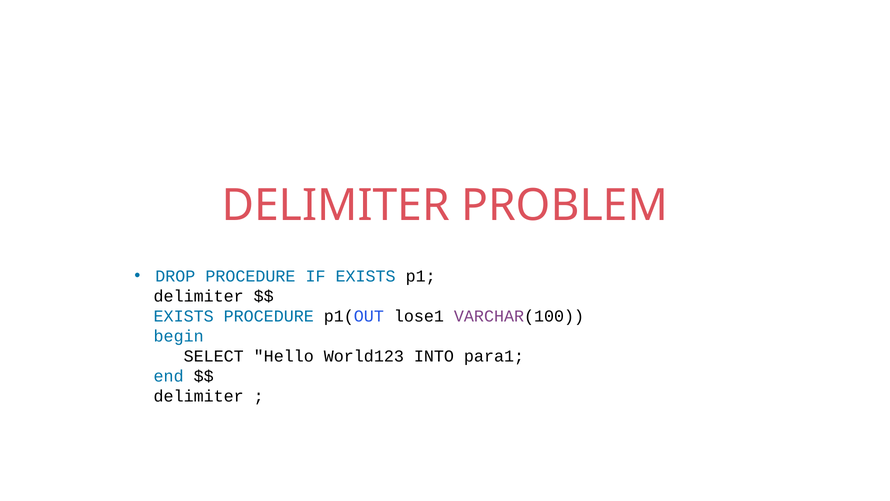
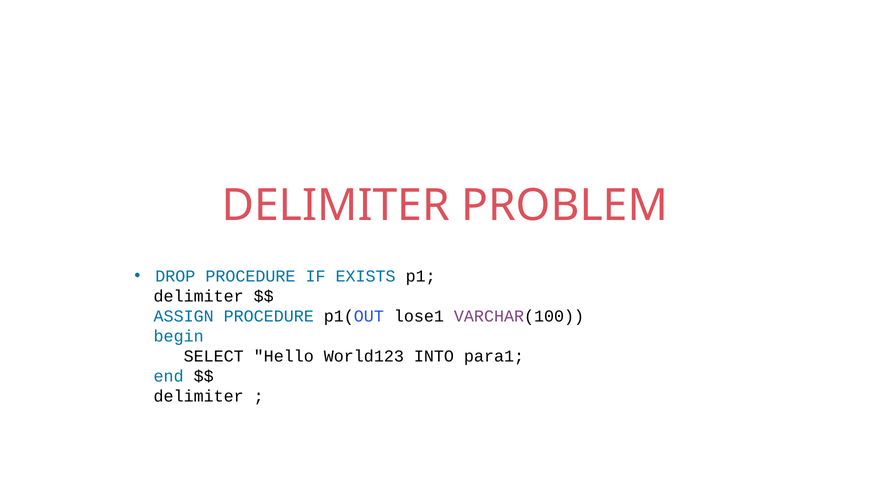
EXISTS at (184, 316): EXISTS -> ASSIGN
